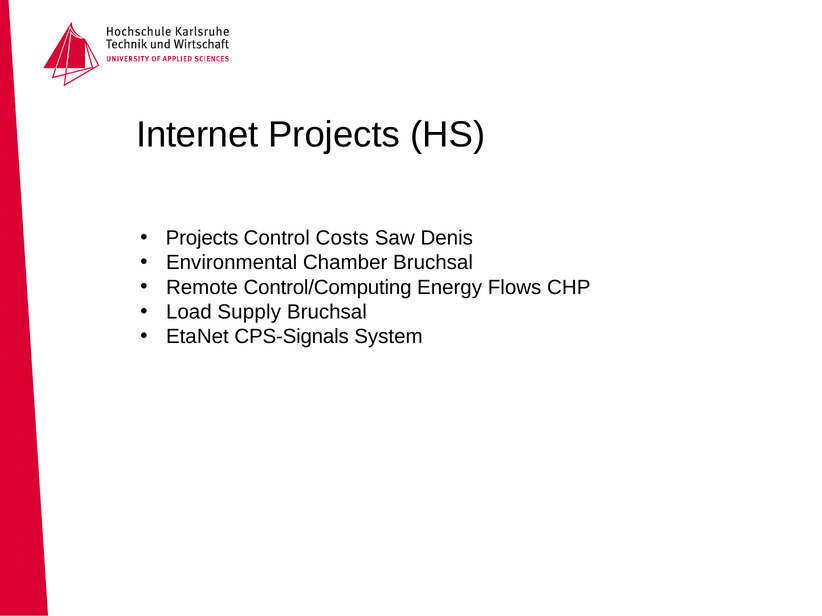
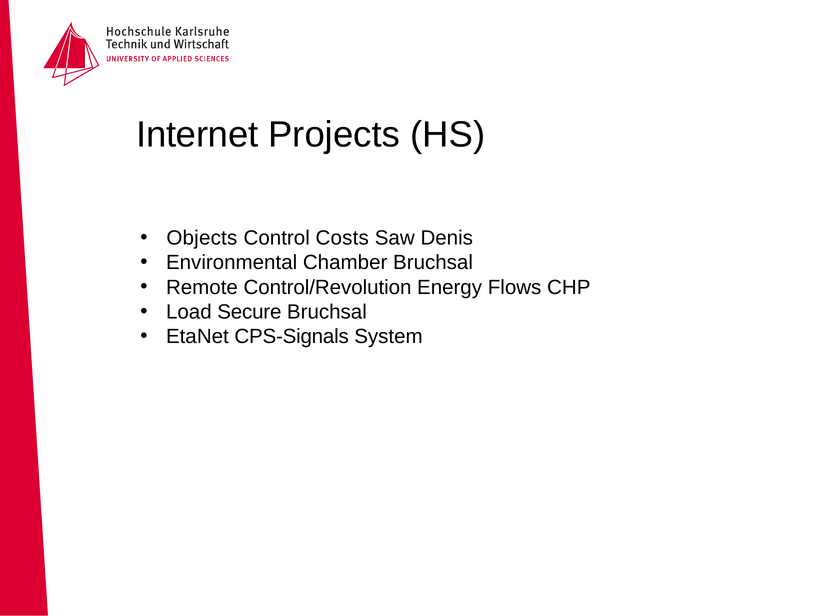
Projects at (202, 238): Projects -> Objects
Control/Computing: Control/Computing -> Control/Revolution
Supply: Supply -> Secure
